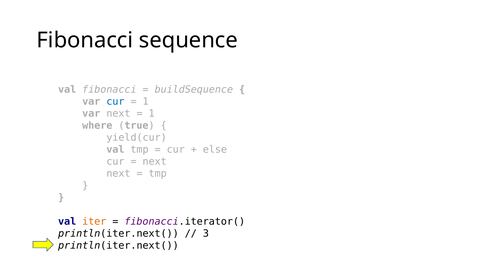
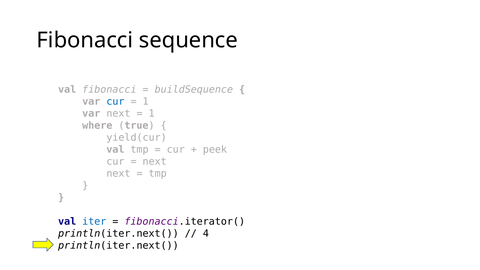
else: else -> peek
iter colour: orange -> blue
3: 3 -> 4
